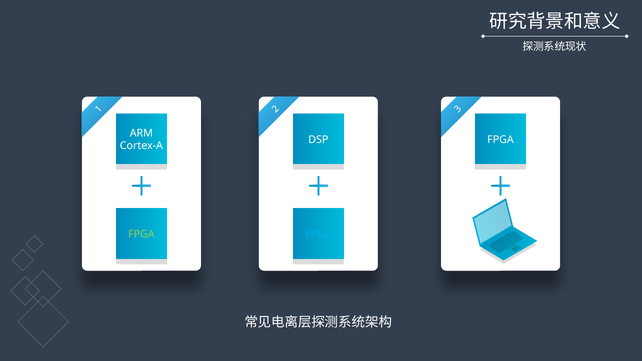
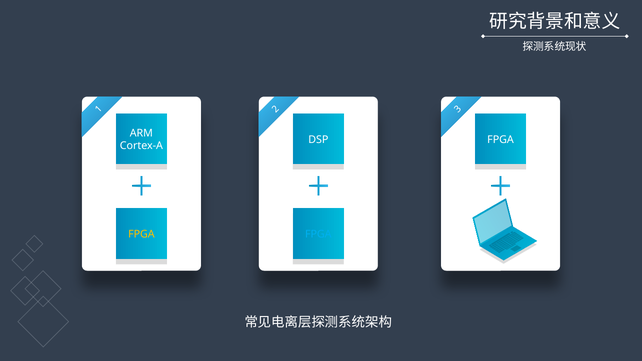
FPGA at (141, 234) colour: light green -> yellow
